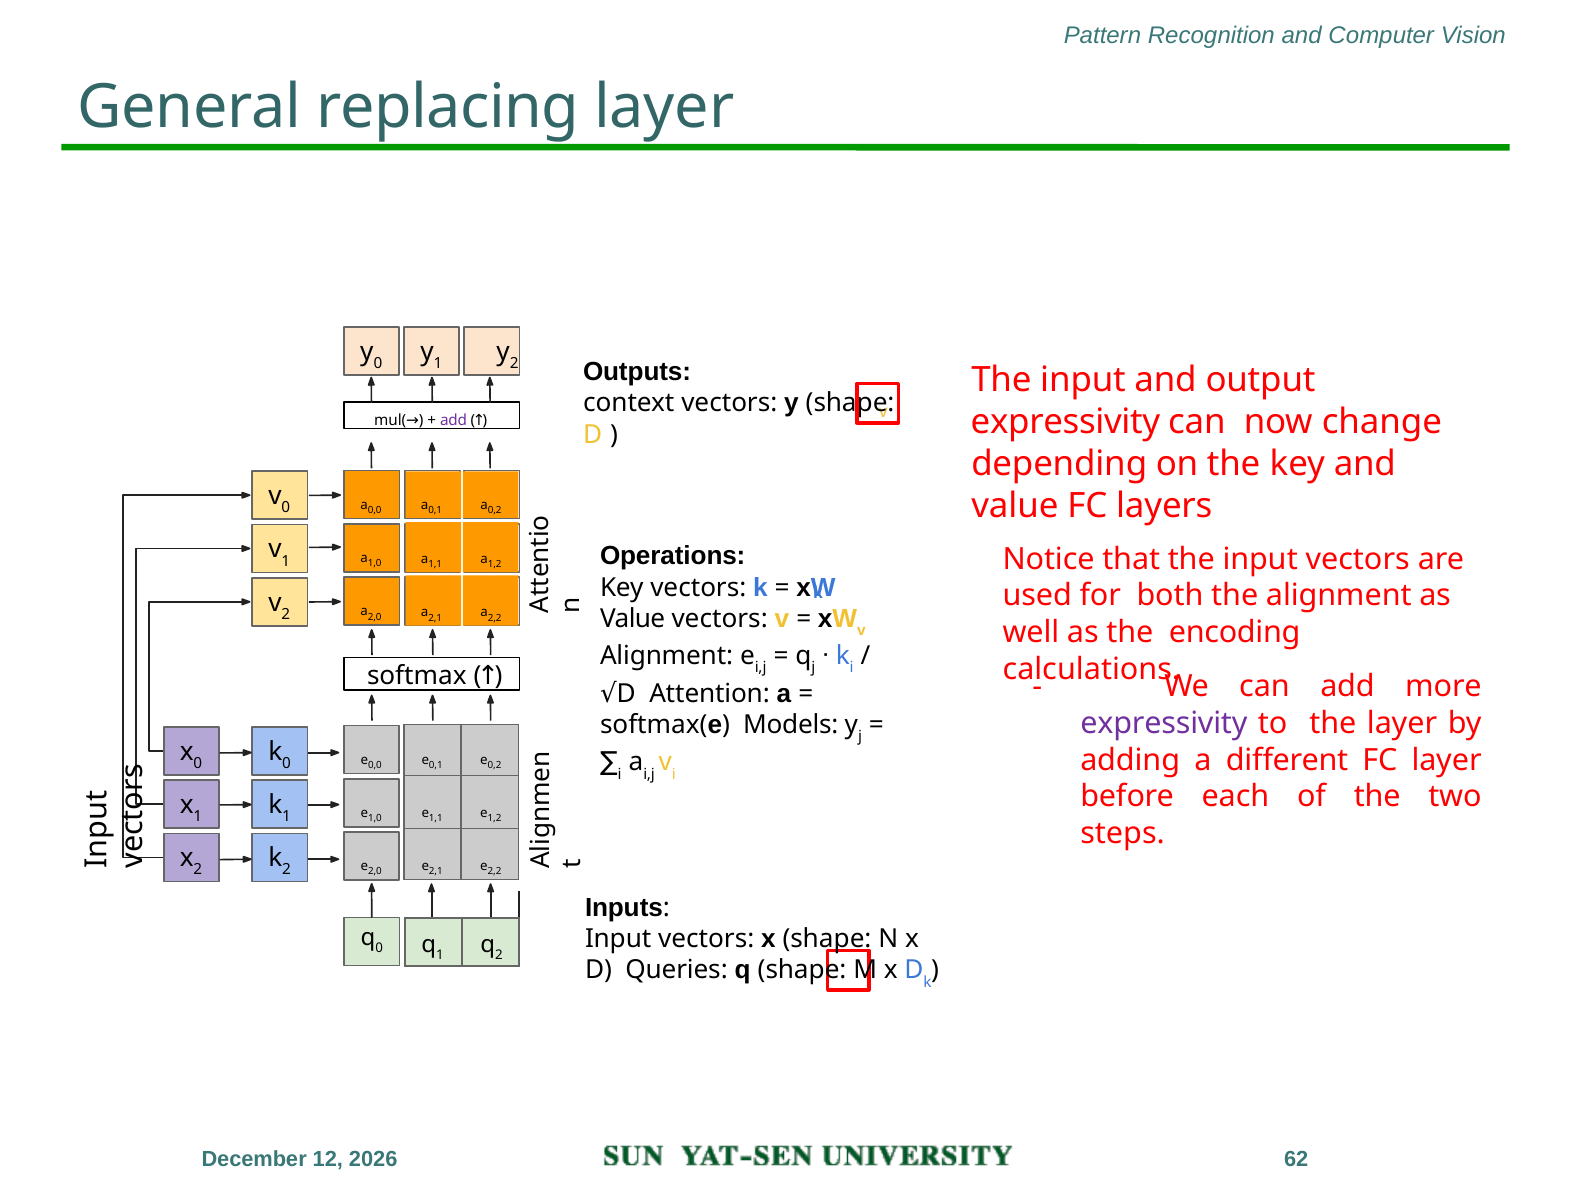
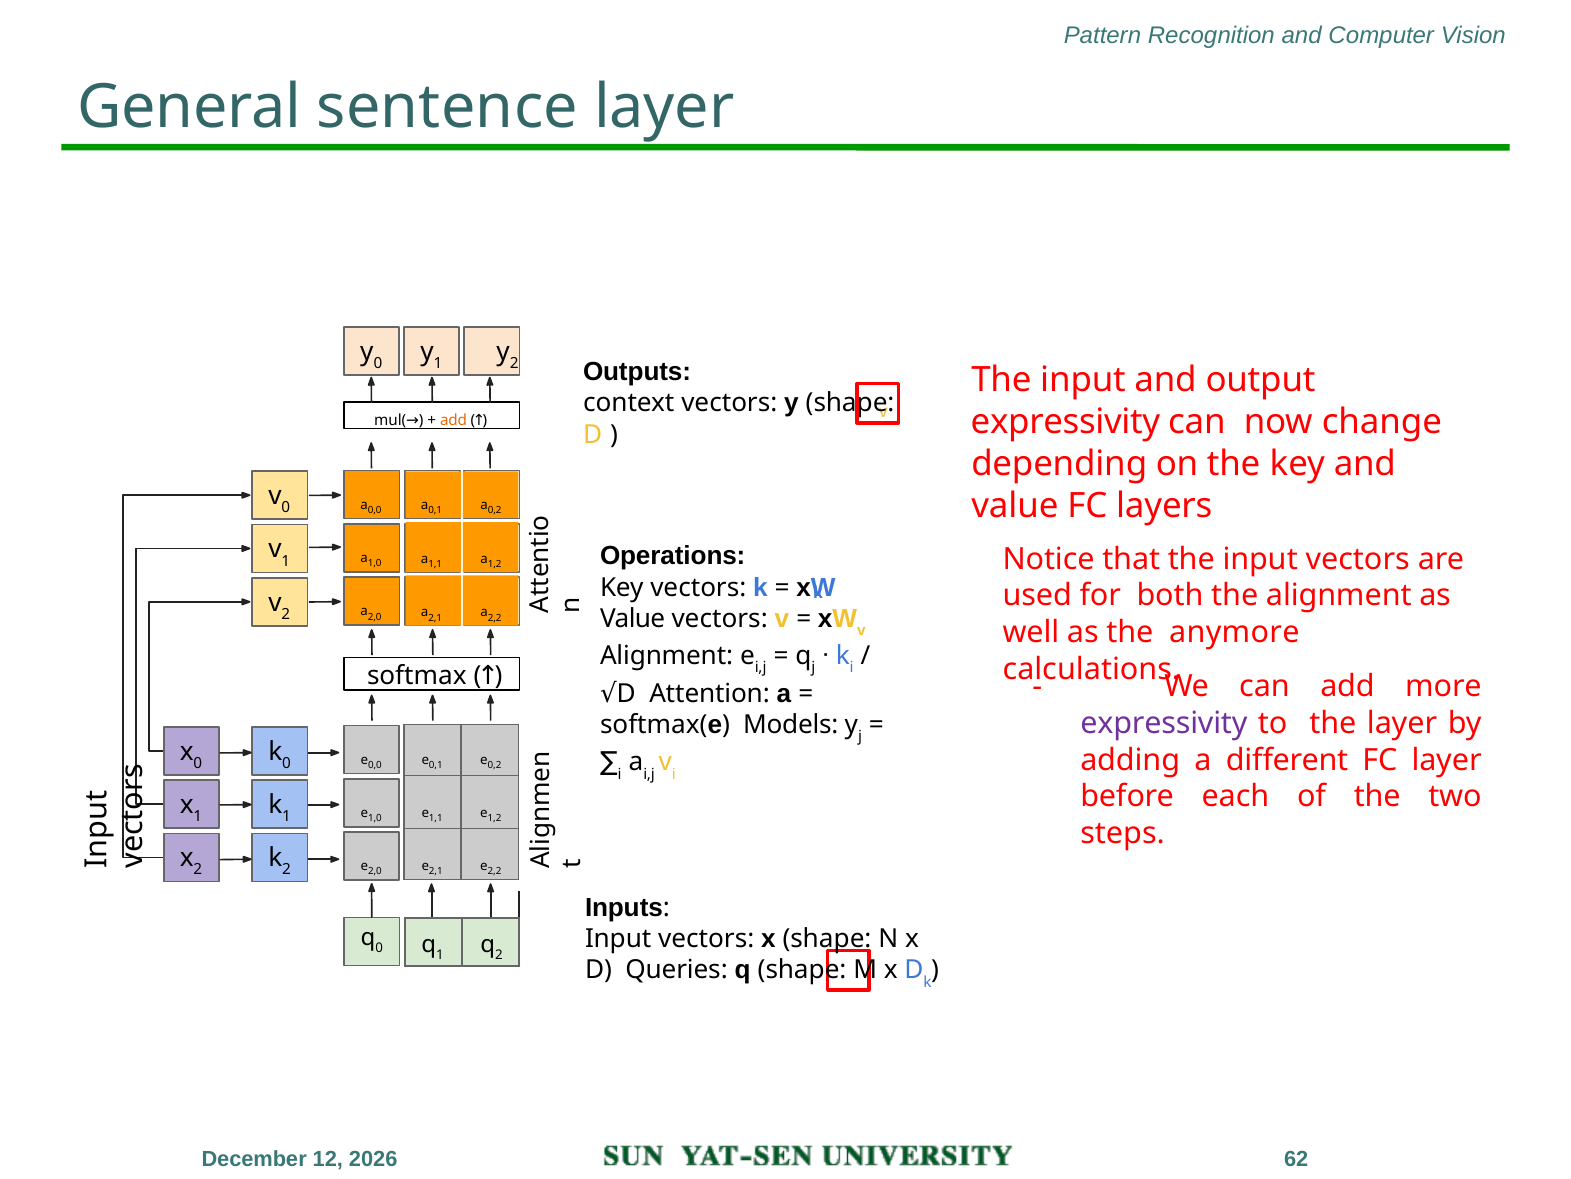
replacing: replacing -> sentence
add at (454, 420) colour: purple -> orange
encoding: encoding -> anymore
